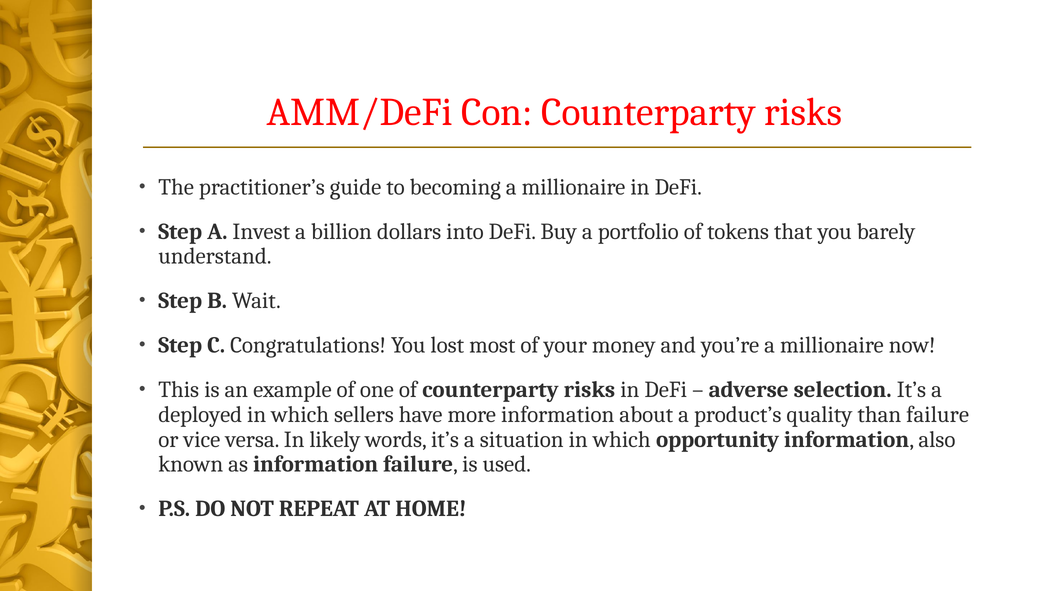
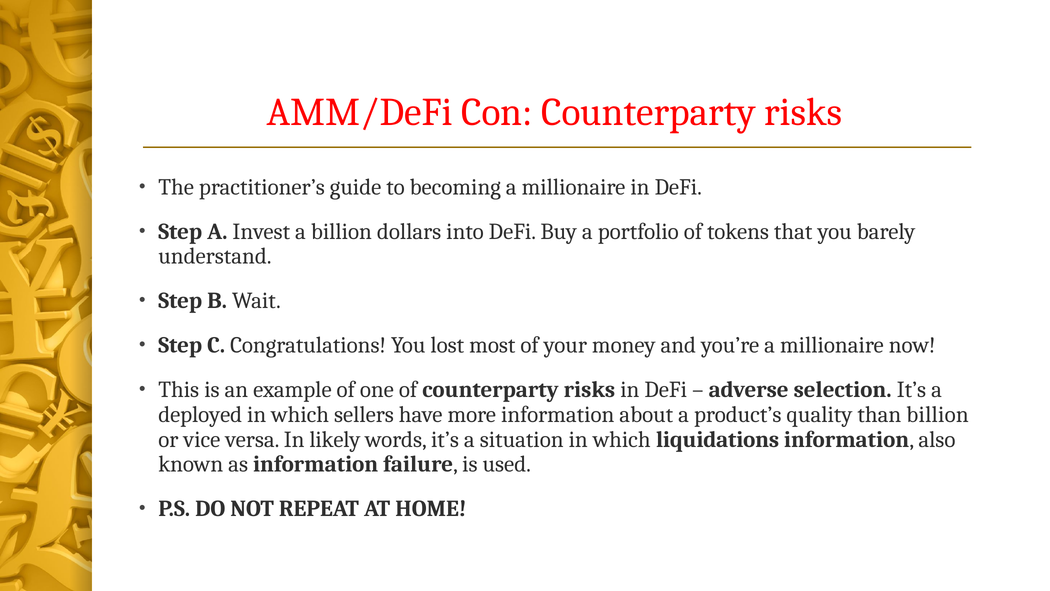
than failure: failure -> billion
opportunity: opportunity -> liquidations
